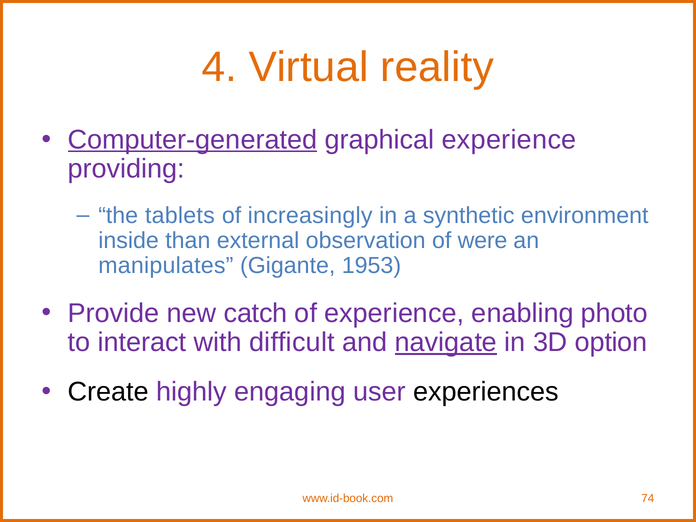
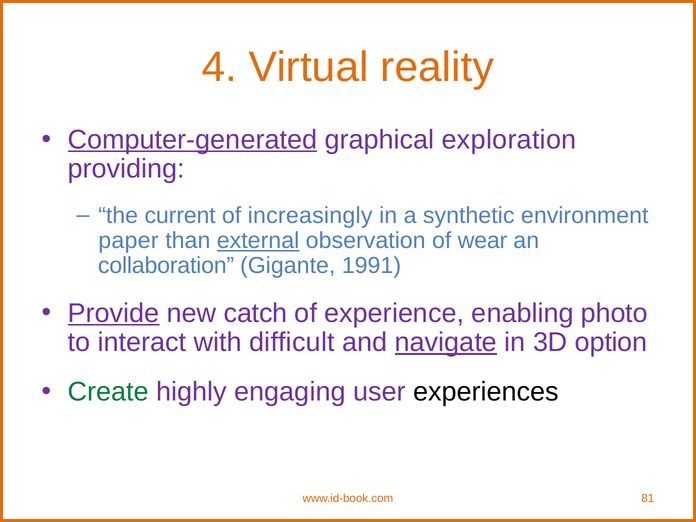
graphical experience: experience -> exploration
tablets: tablets -> current
inside: inside -> paper
external underline: none -> present
were: were -> wear
manipulates: manipulates -> collaboration
1953: 1953 -> 1991
Provide underline: none -> present
Create colour: black -> green
74: 74 -> 81
